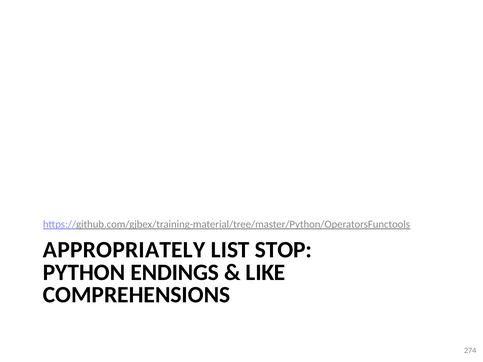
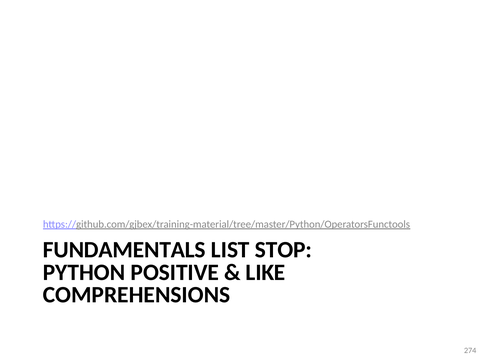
APPROPRIATELY: APPROPRIATELY -> FUNDAMENTALS
ENDINGS: ENDINGS -> POSITIVE
